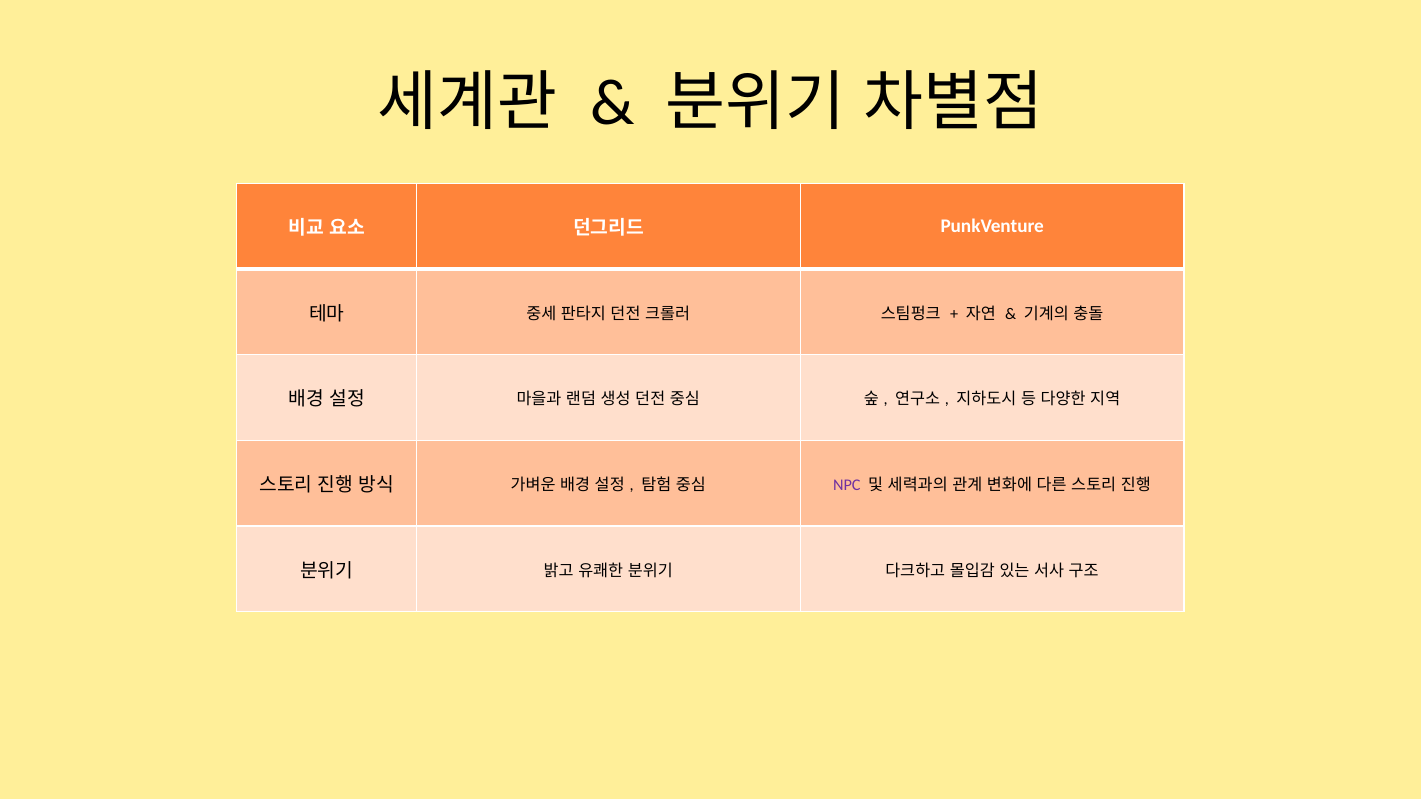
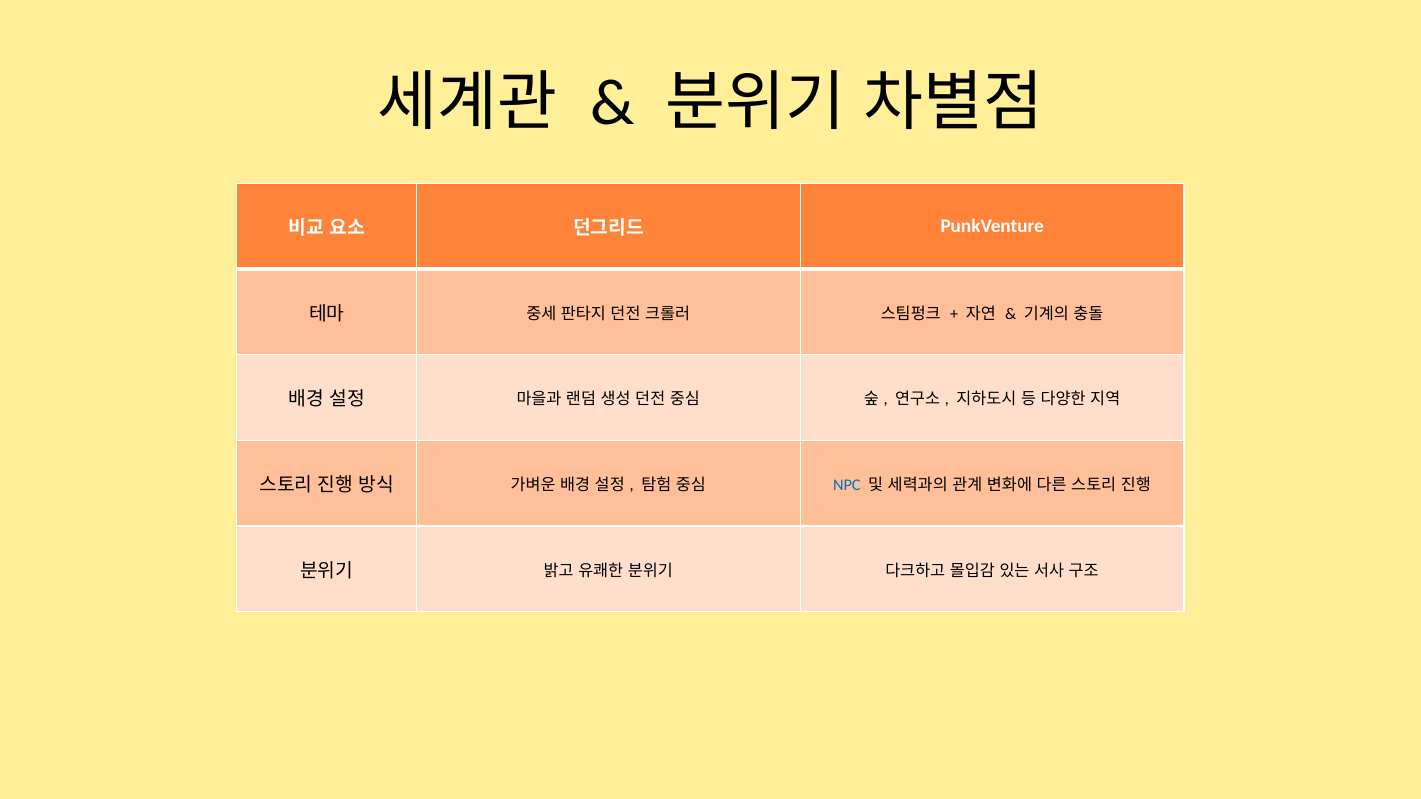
NPC colour: purple -> blue
